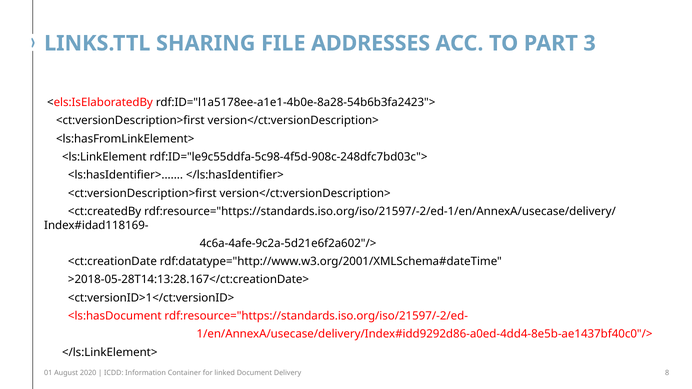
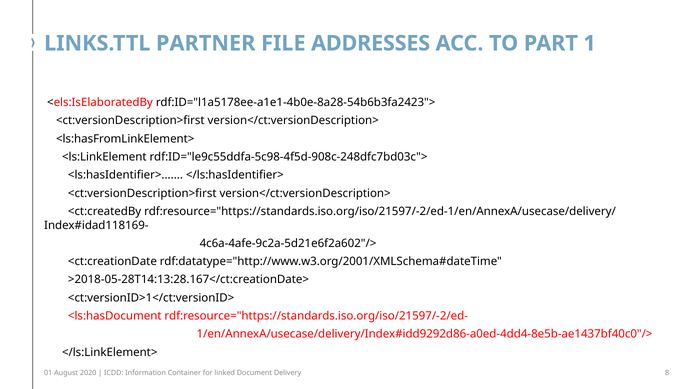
SHARING: SHARING -> PARTNER
3: 3 -> 1
